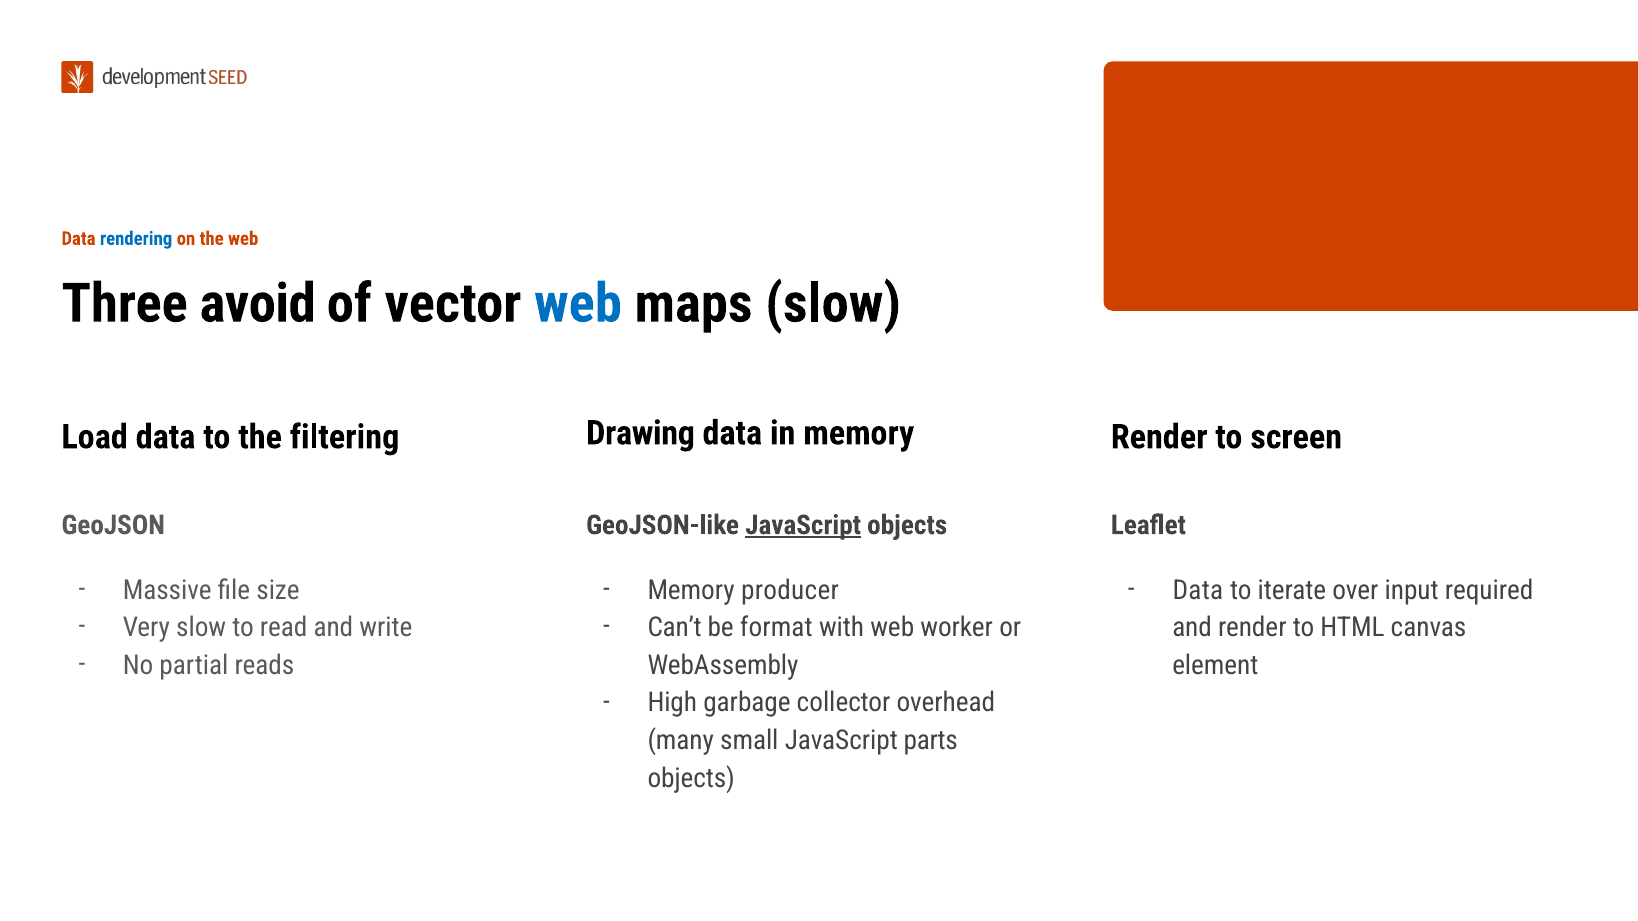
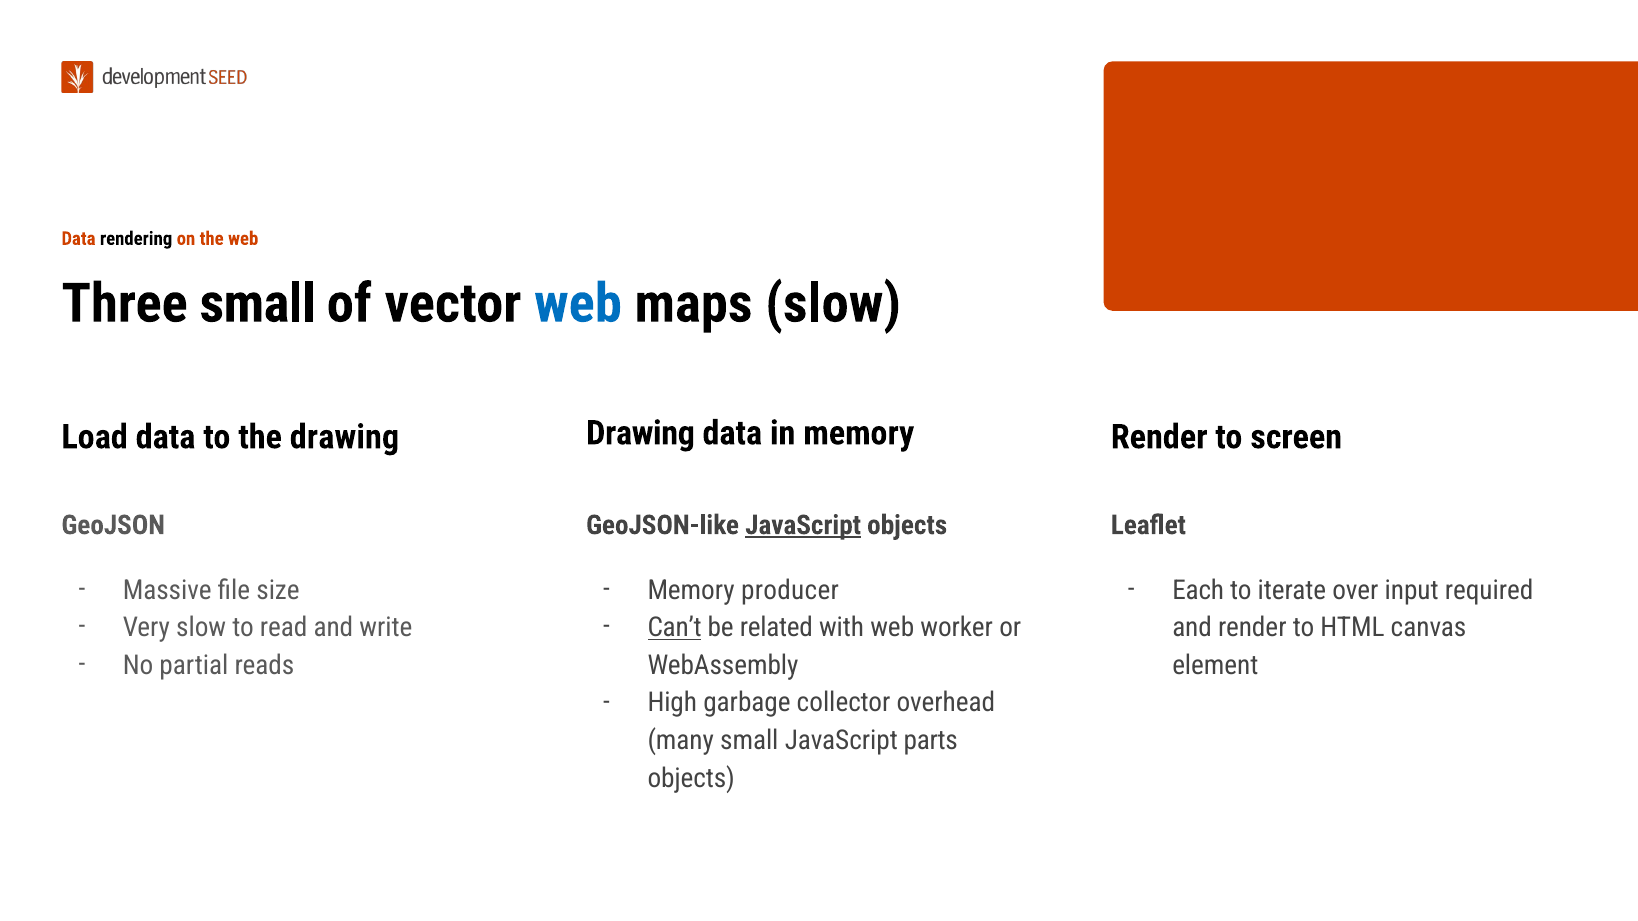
rendering colour: blue -> black
Three avoid: avoid -> small
the filtering: filtering -> drawing
Data at (1198, 590): Data -> Each
Can’t underline: none -> present
format: format -> related
